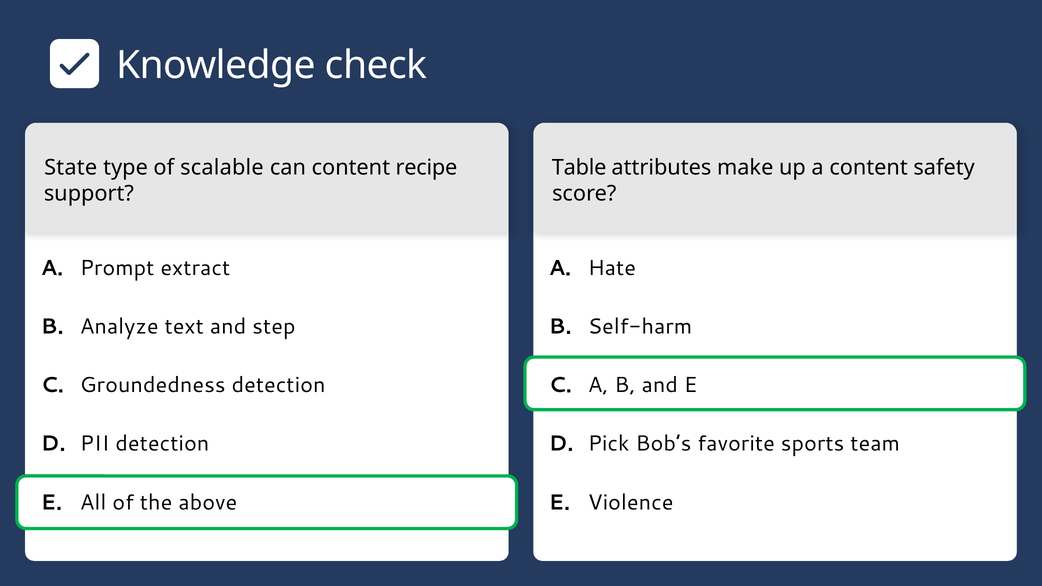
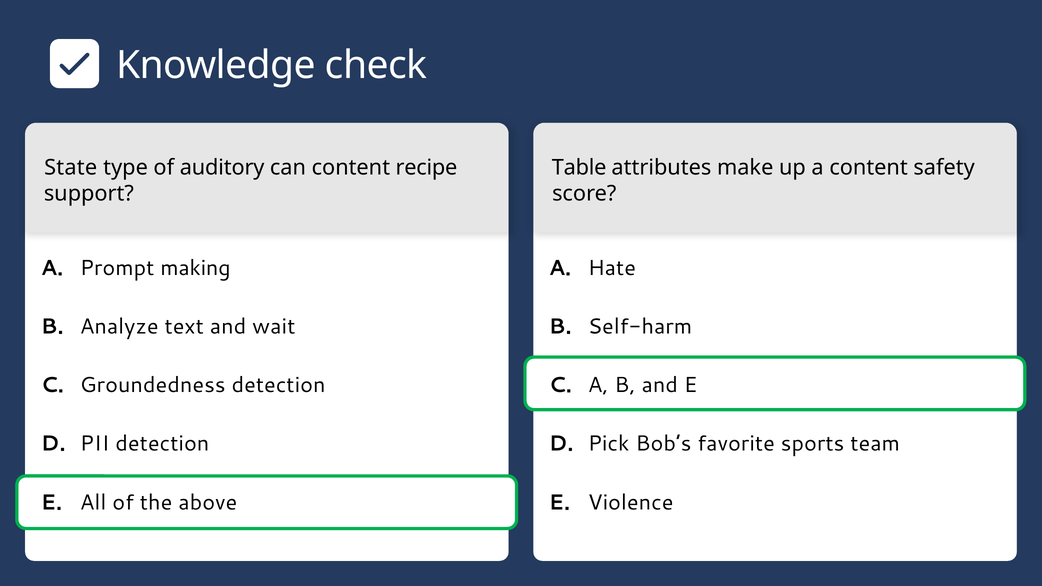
scalable: scalable -> auditory
extract: extract -> making
step: step -> wait
